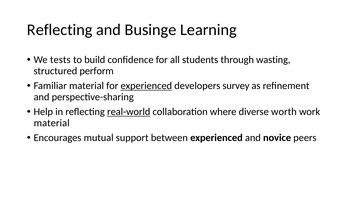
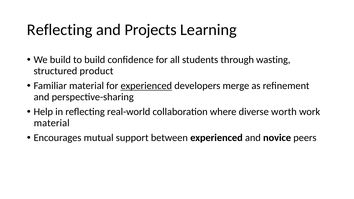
Businge: Businge -> Projects
We tests: tests -> build
perform: perform -> product
survey: survey -> merge
real-world underline: present -> none
